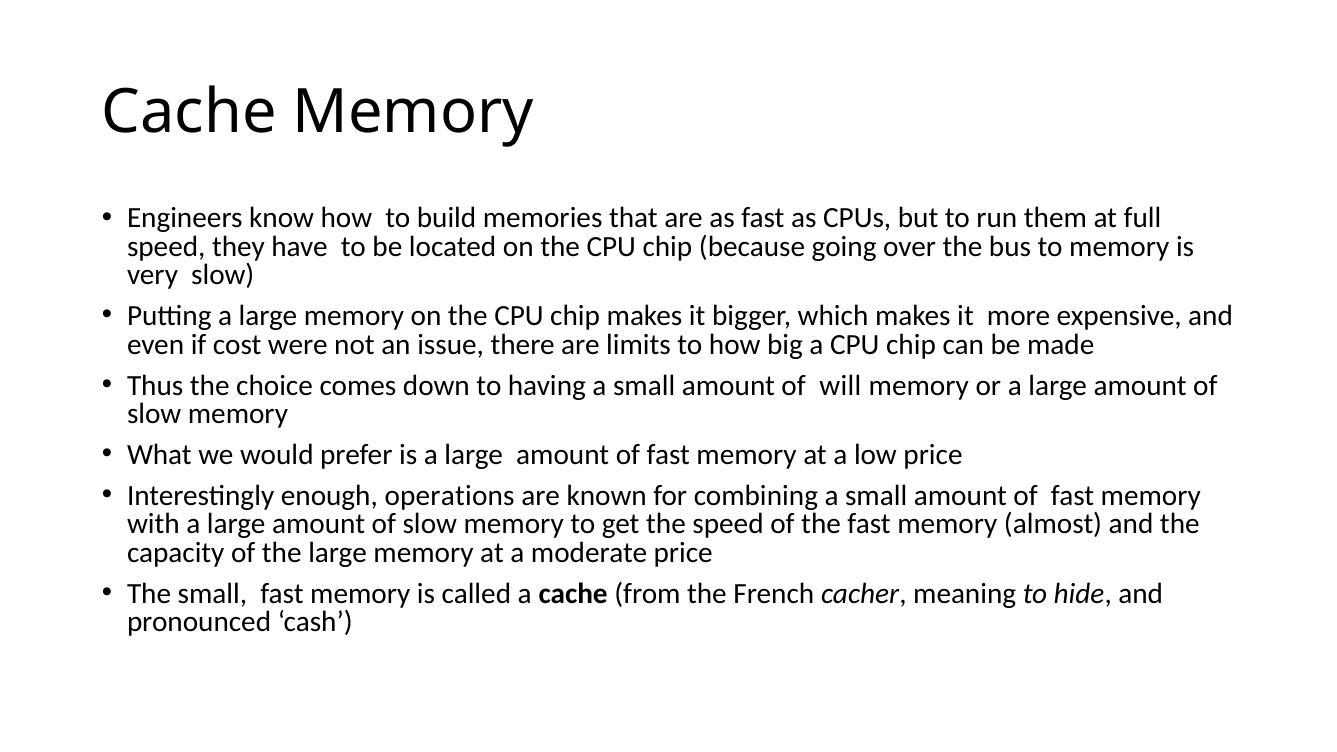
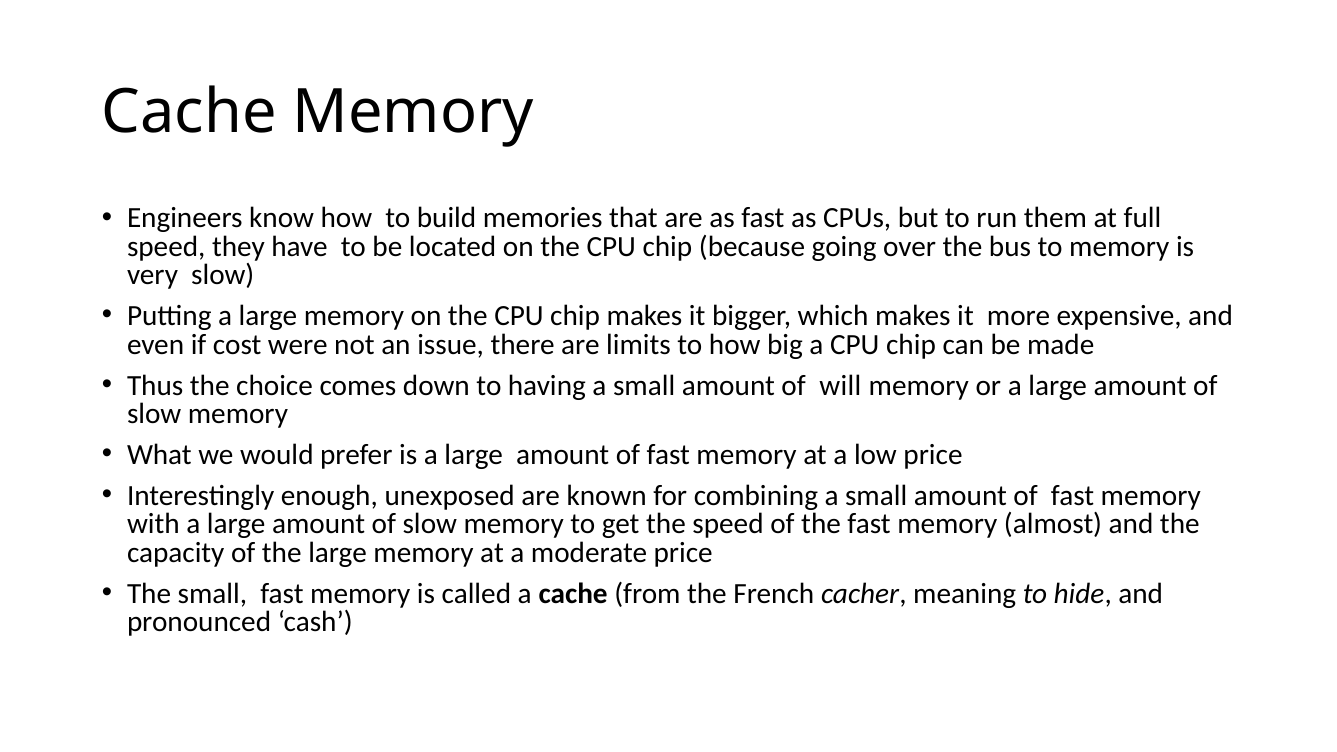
operations: operations -> unexposed
